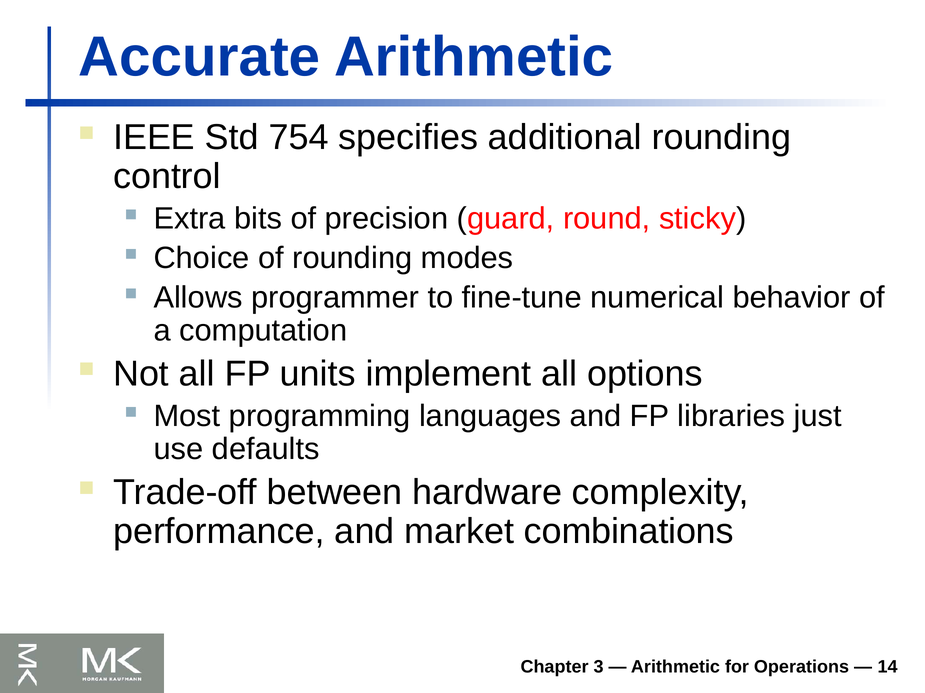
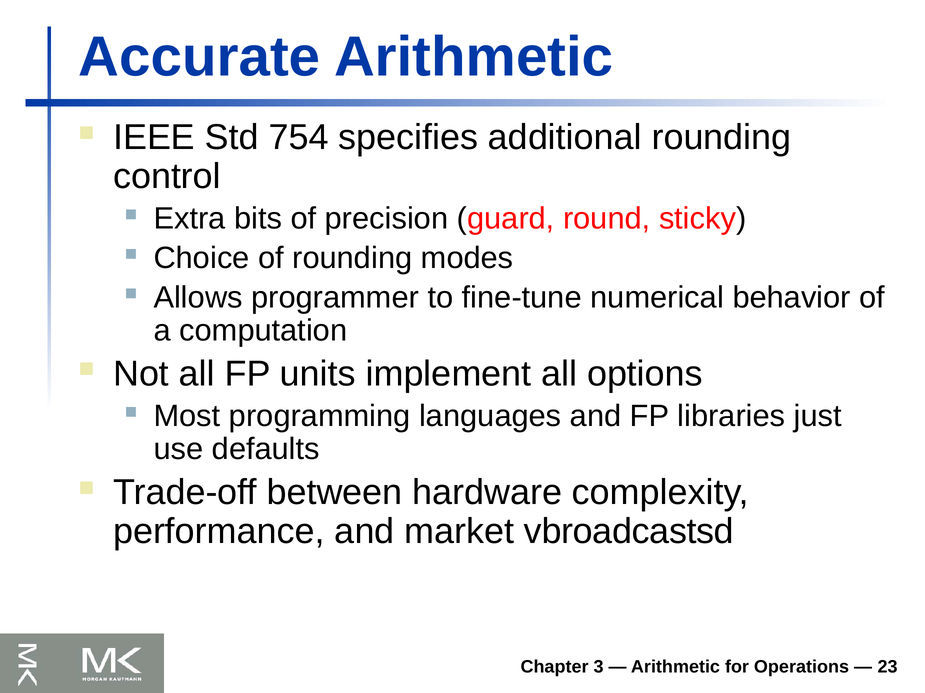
combinations: combinations -> vbroadcastsd
14: 14 -> 23
